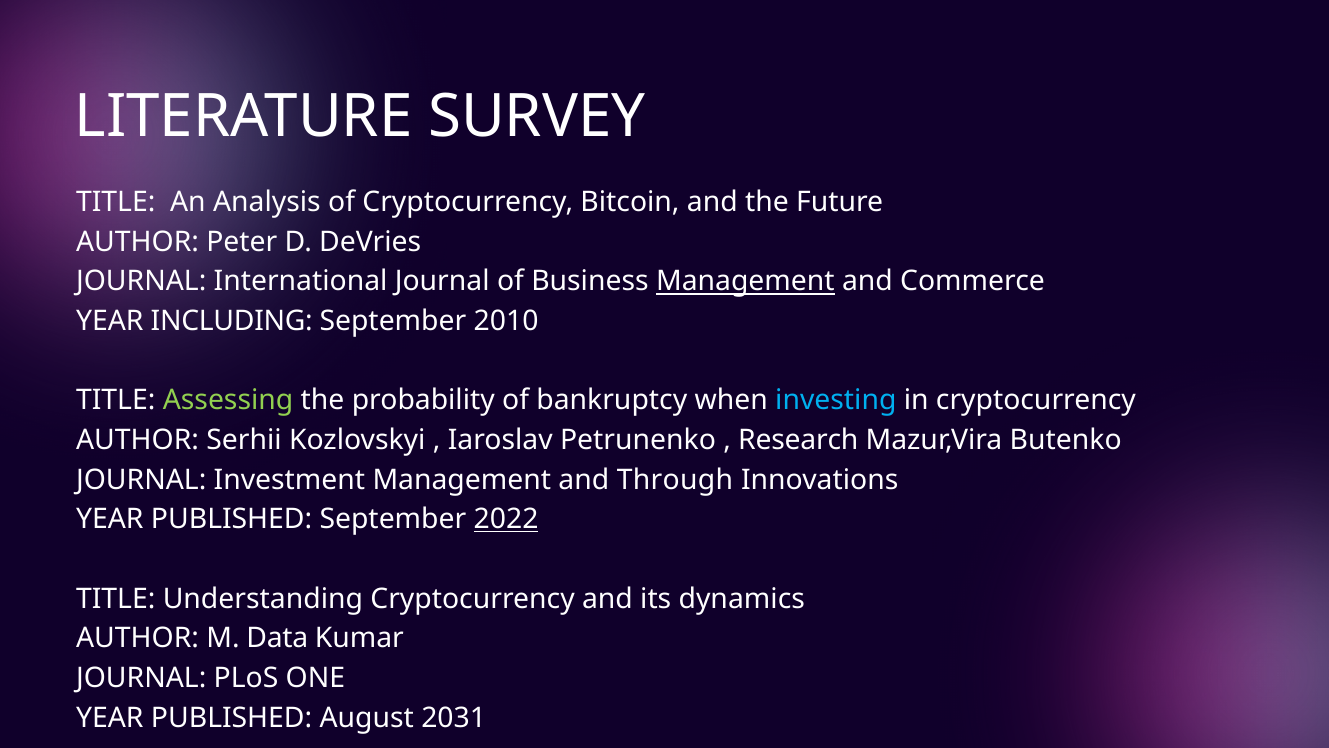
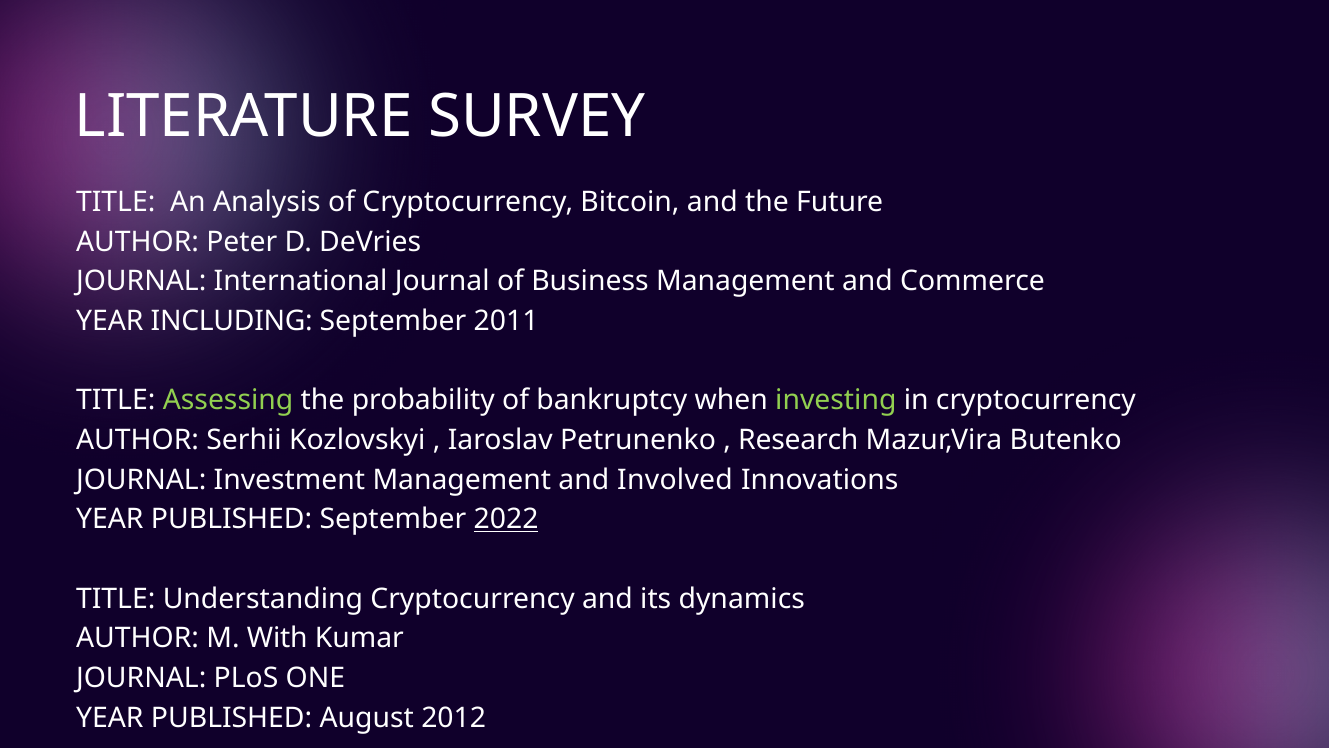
Management at (745, 281) underline: present -> none
2010: 2010 -> 2011
investing colour: light blue -> light green
Through: Through -> Involved
Data: Data -> With
2031: 2031 -> 2012
